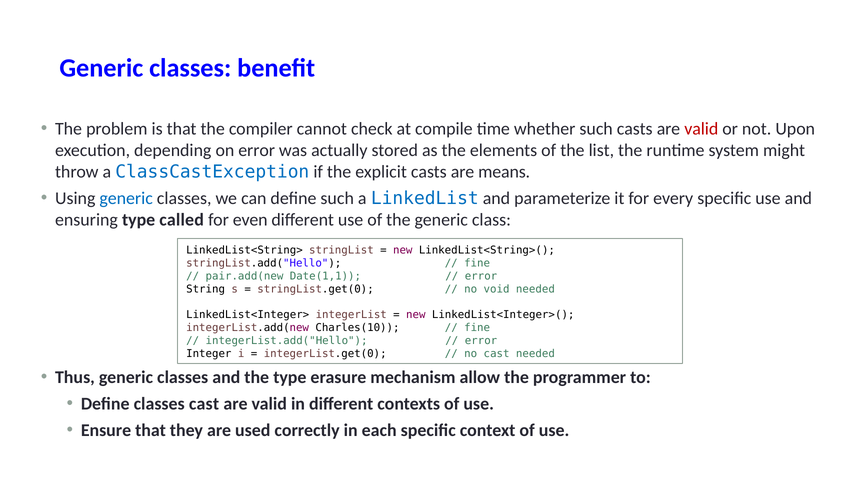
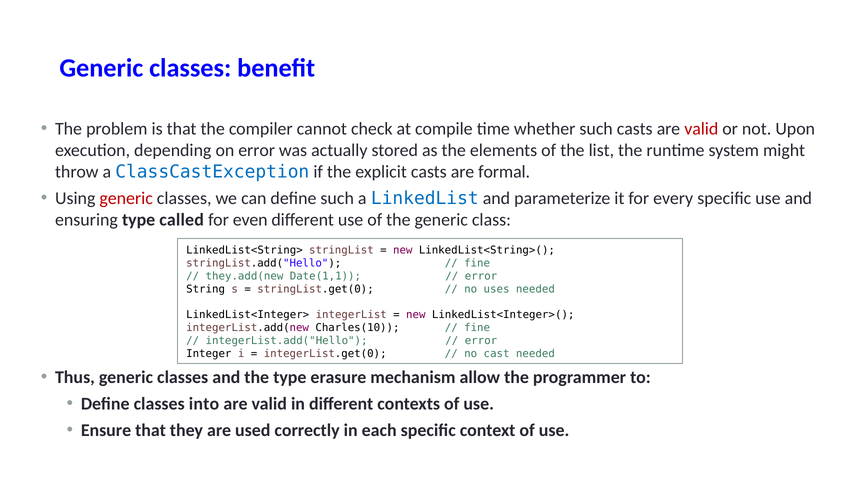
means: means -> formal
generic at (126, 198) colour: blue -> red
pair.add(new: pair.add(new -> they.add(new
void: void -> uses
classes cast: cast -> into
